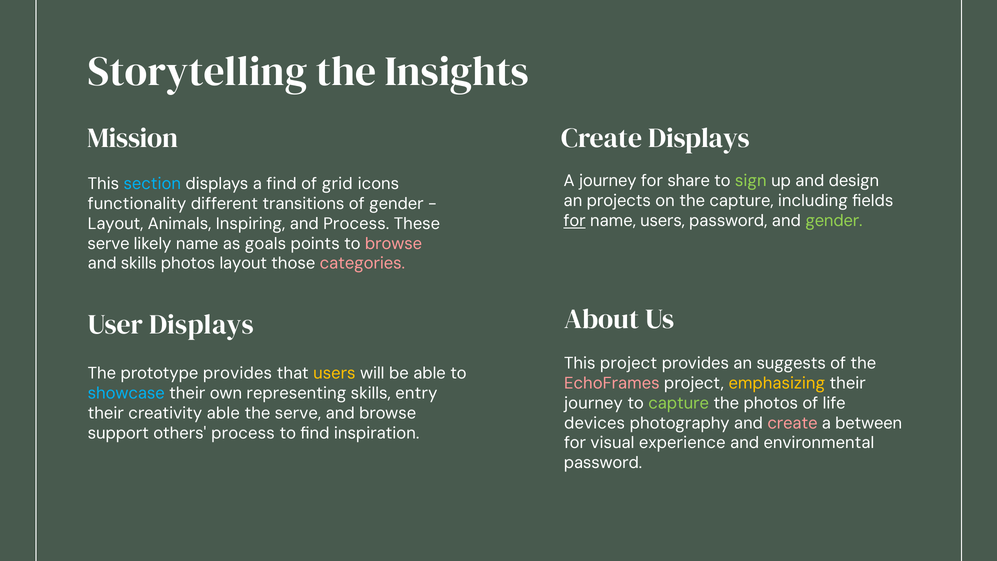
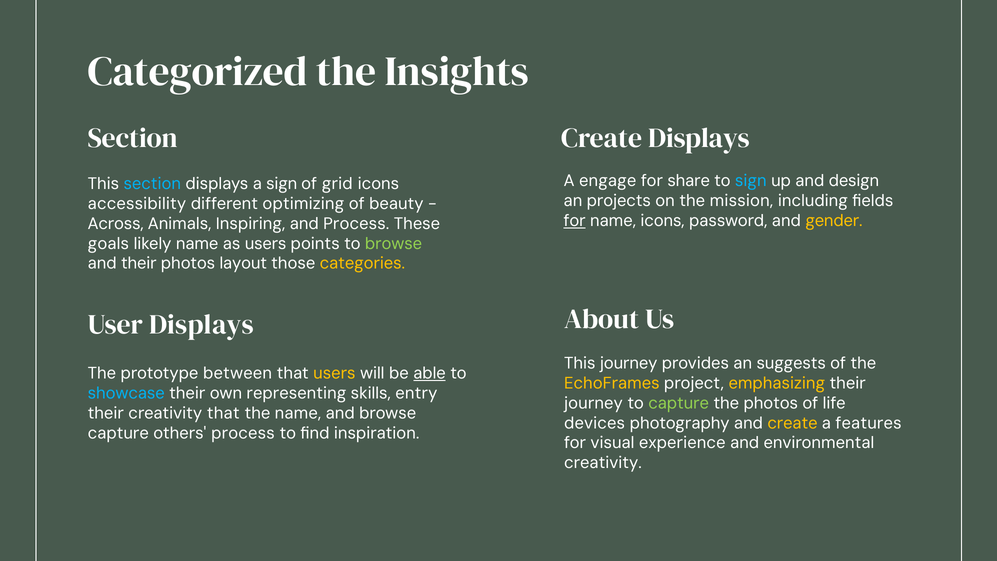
Storytelling: Storytelling -> Categorized
Mission at (133, 138): Mission -> Section
A journey: journey -> engage
sign at (751, 181) colour: light green -> light blue
a find: find -> sign
the capture: capture -> mission
functionality: functionality -> accessibility
transitions: transitions -> optimizing
of gender: gender -> beauty
name users: users -> icons
gender at (834, 221) colour: light green -> yellow
Layout at (116, 224): Layout -> Across
serve at (109, 243): serve -> goals
as goals: goals -> users
browse at (394, 243) colour: pink -> light green
and skills: skills -> their
categories colour: pink -> yellow
This project: project -> journey
prototype provides: provides -> between
able at (430, 373) underline: none -> present
EchoFrames colour: pink -> yellow
creativity able: able -> that
the serve: serve -> name
create at (792, 423) colour: pink -> yellow
between: between -> features
support at (118, 433): support -> capture
password at (603, 463): password -> creativity
